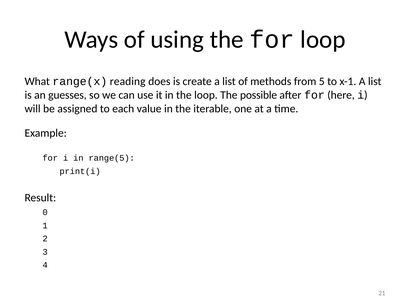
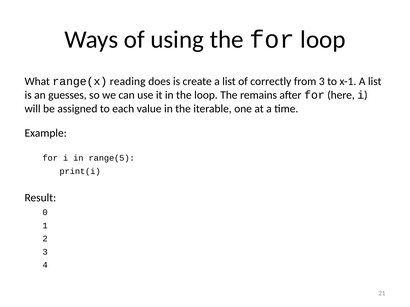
methods: methods -> correctly
from 5: 5 -> 3
possible: possible -> remains
